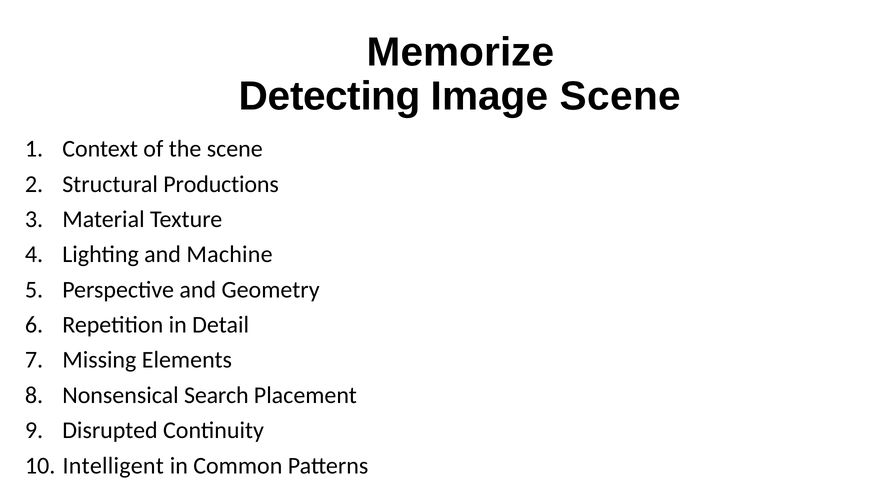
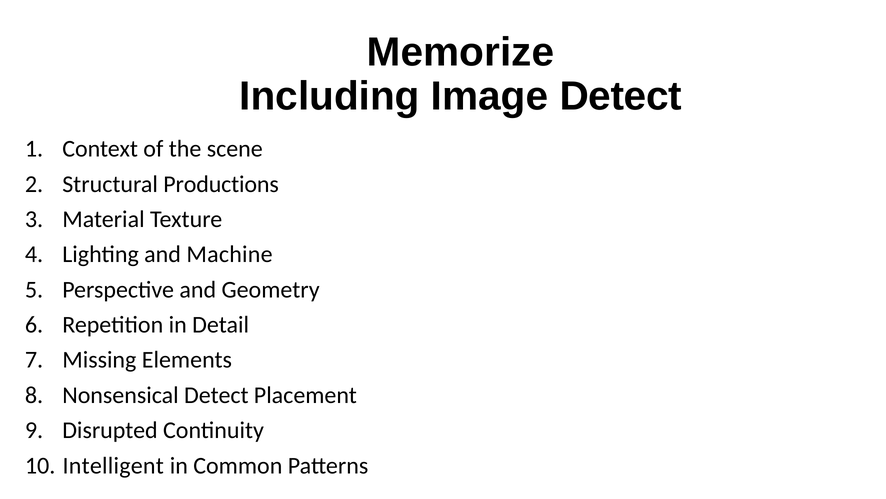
Detecting: Detecting -> Including
Image Scene: Scene -> Detect
Nonsensical Search: Search -> Detect
